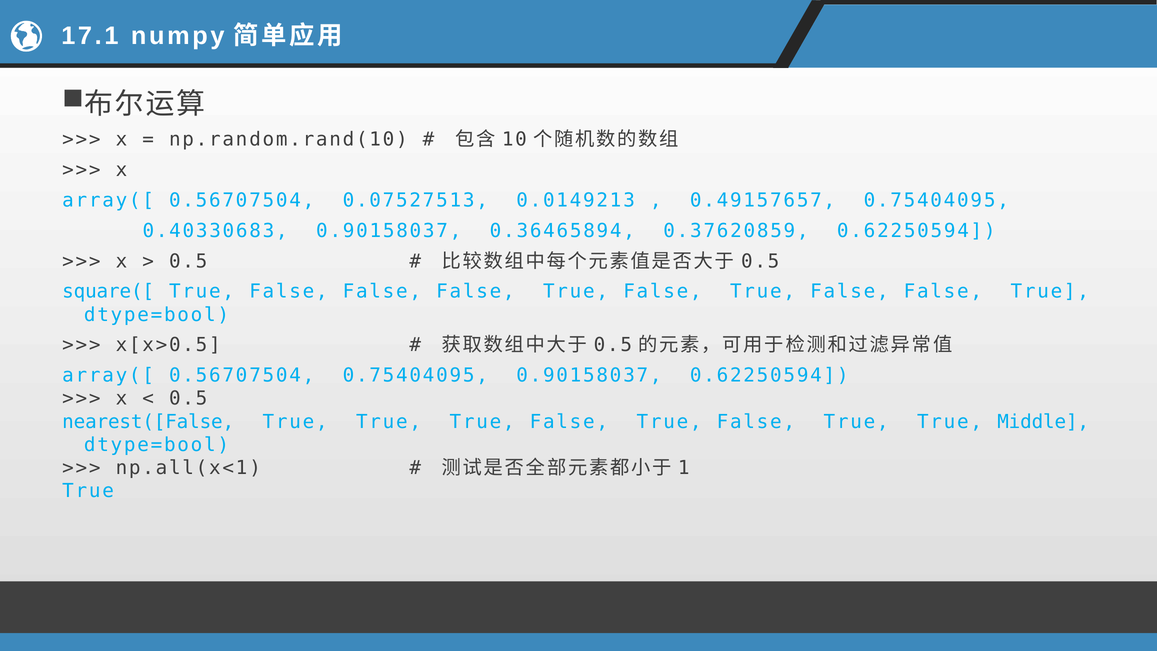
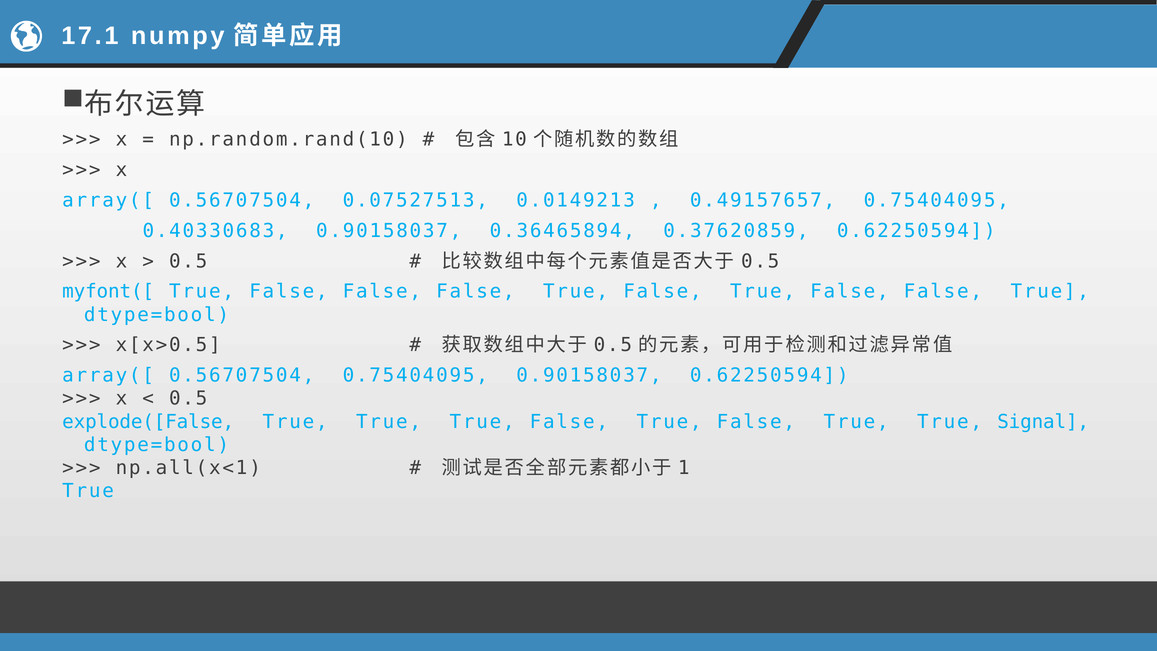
square([: square([ -> myfont([
nearest([False: nearest([False -> explode([False
Middle: Middle -> Signal
